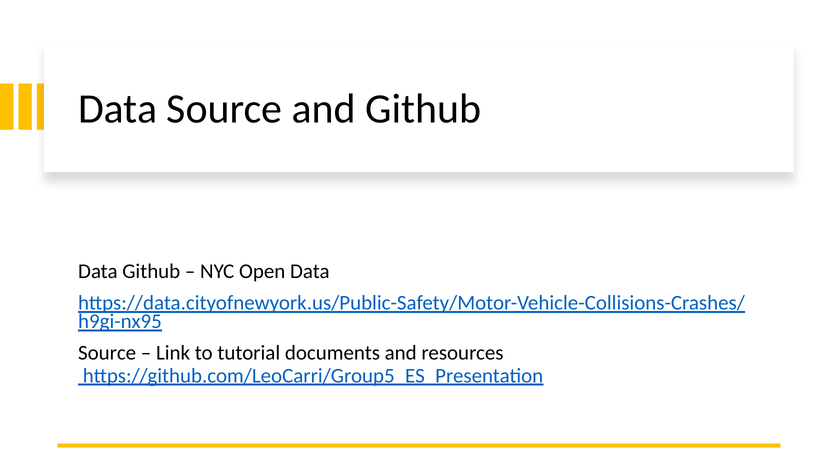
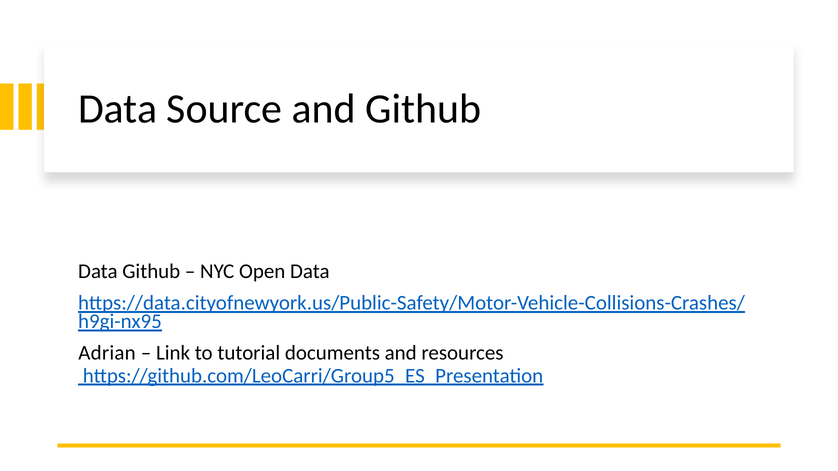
Source at (107, 353): Source -> Adrian
